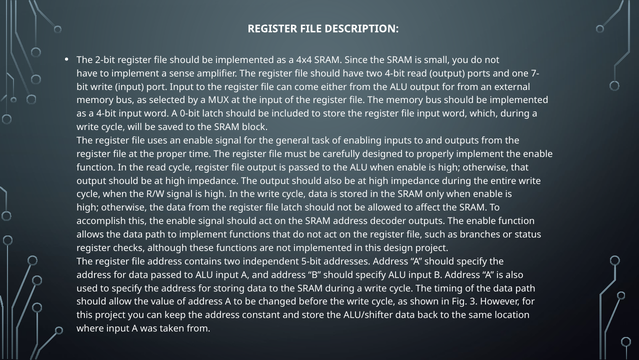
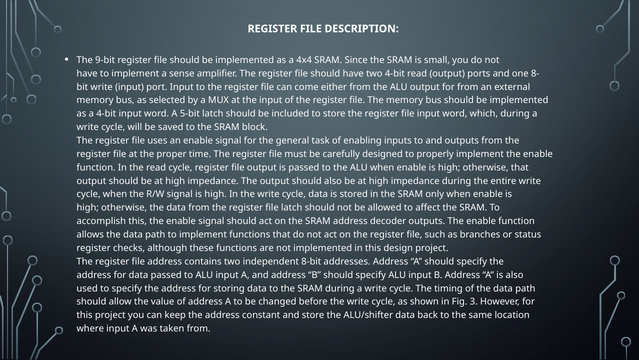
2-bit: 2-bit -> 9-bit
7-: 7- -> 8-
0-bit: 0-bit -> 5-bit
5-bit: 5-bit -> 8-bit
